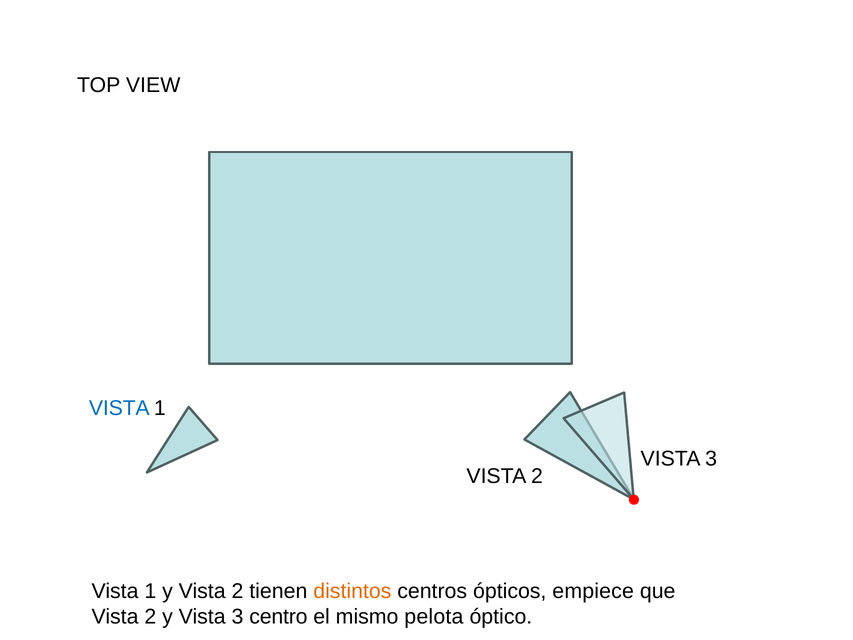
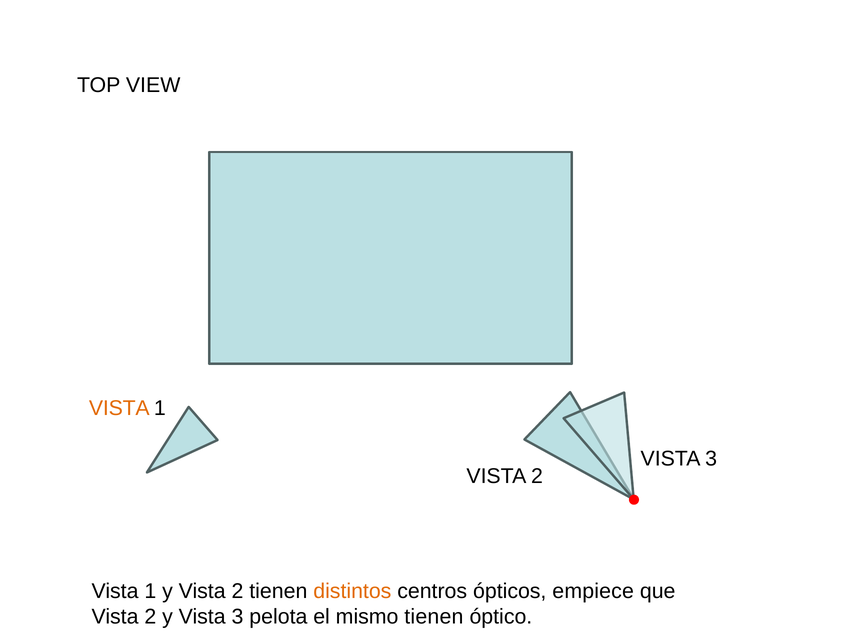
VISTA at (119, 408) colour: blue -> orange
centro: centro -> pelota
mismo pelota: pelota -> tienen
